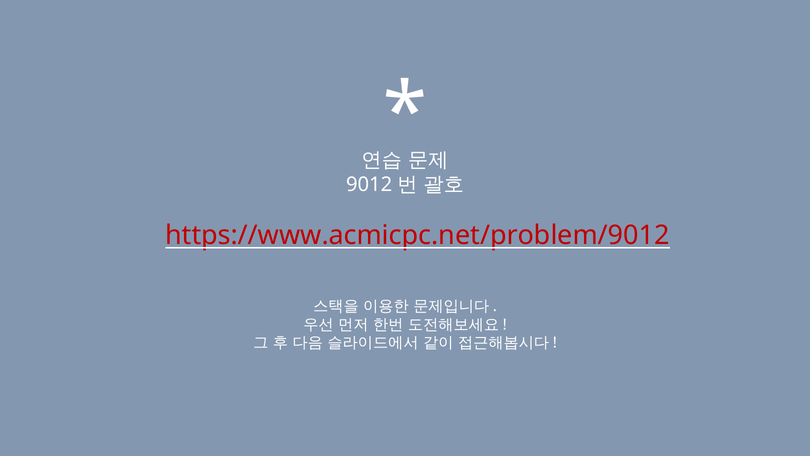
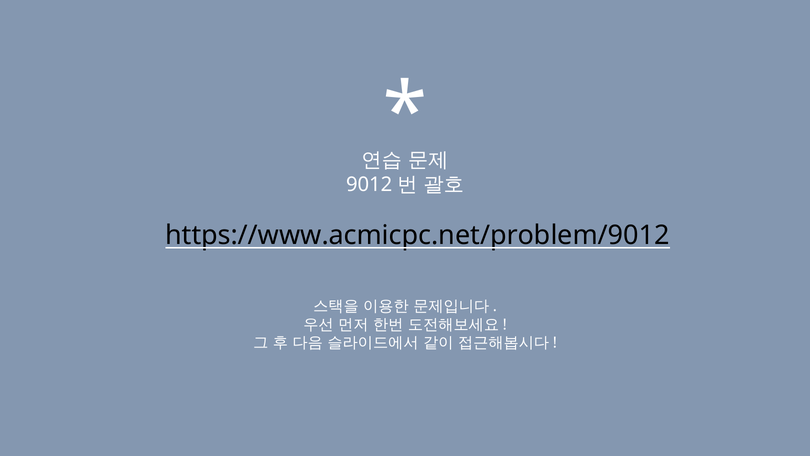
https://www.acmicpc.net/problem/9012 colour: red -> black
